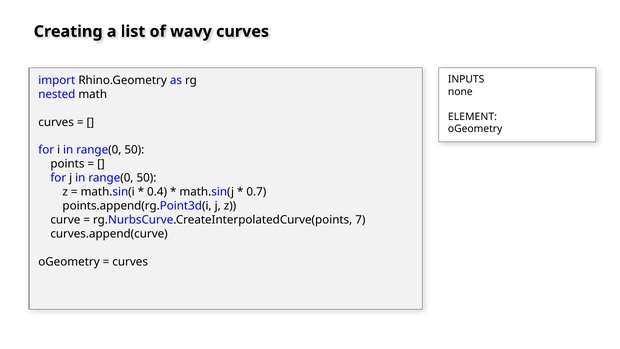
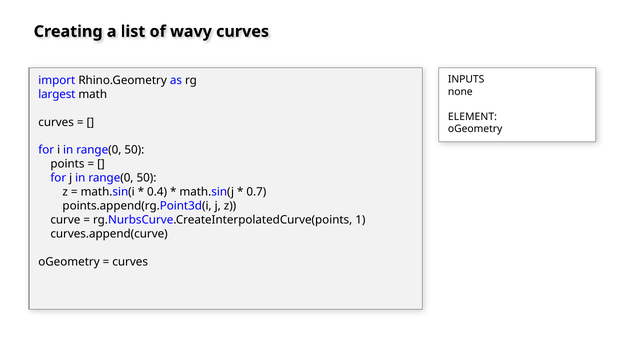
nested: nested -> largest
7: 7 -> 1
